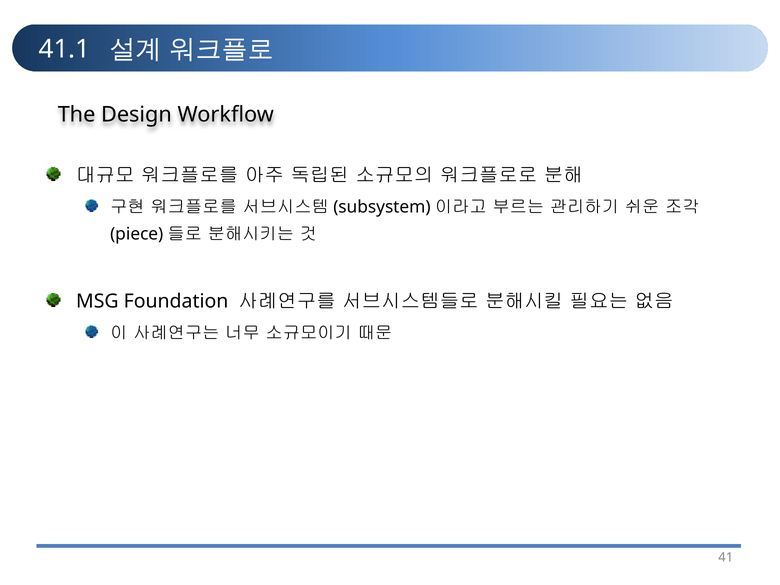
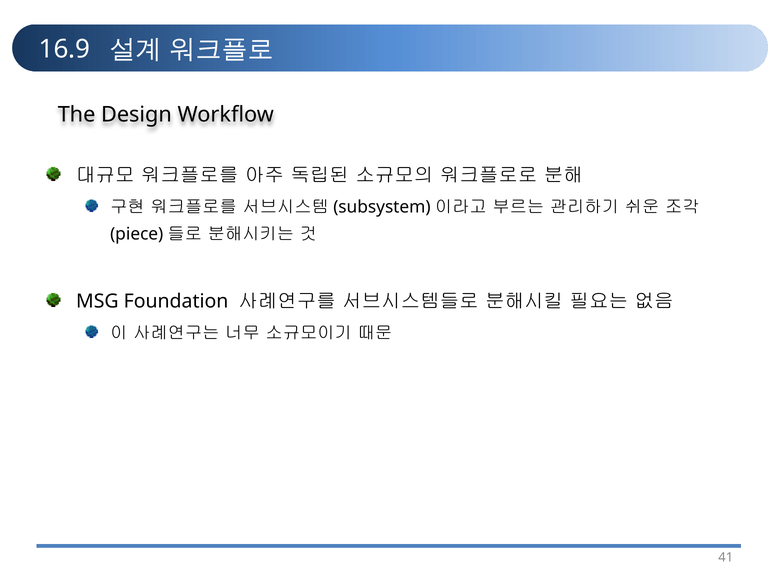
41.1: 41.1 -> 16.9
